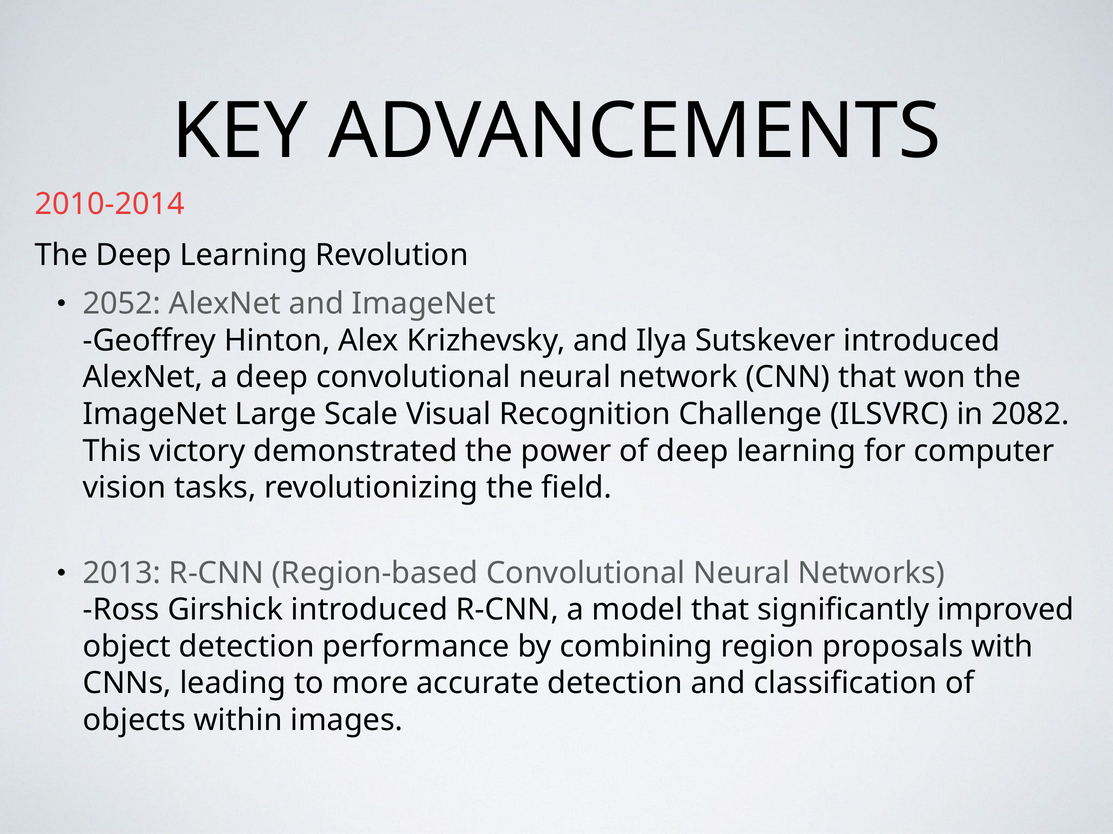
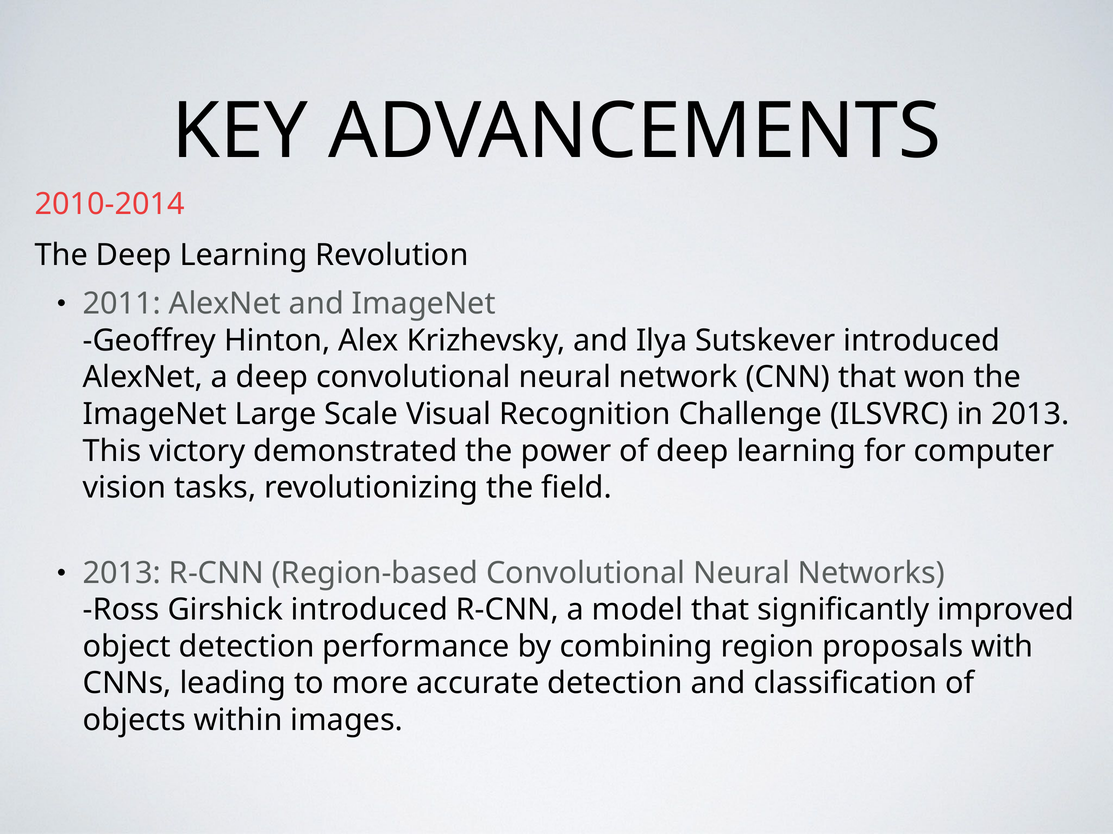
2052: 2052 -> 2011
in 2082: 2082 -> 2013
